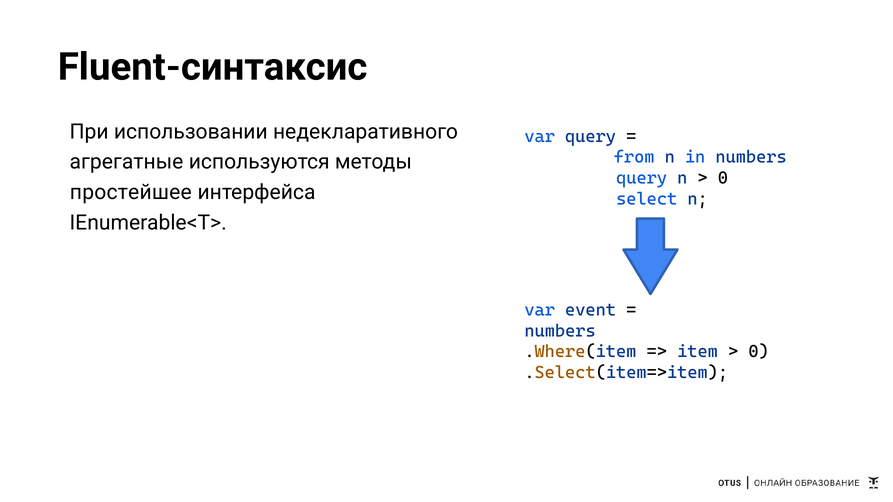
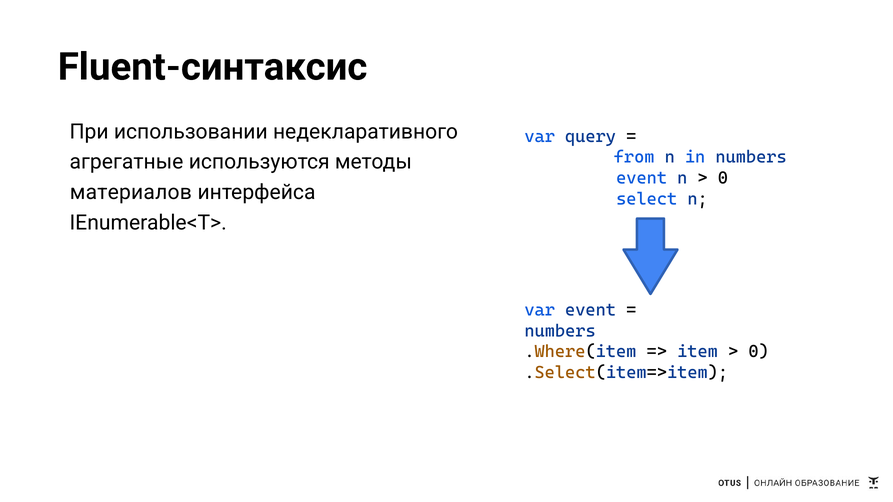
query at (642, 178): query -> event
простейшее: простейшее -> материалов
